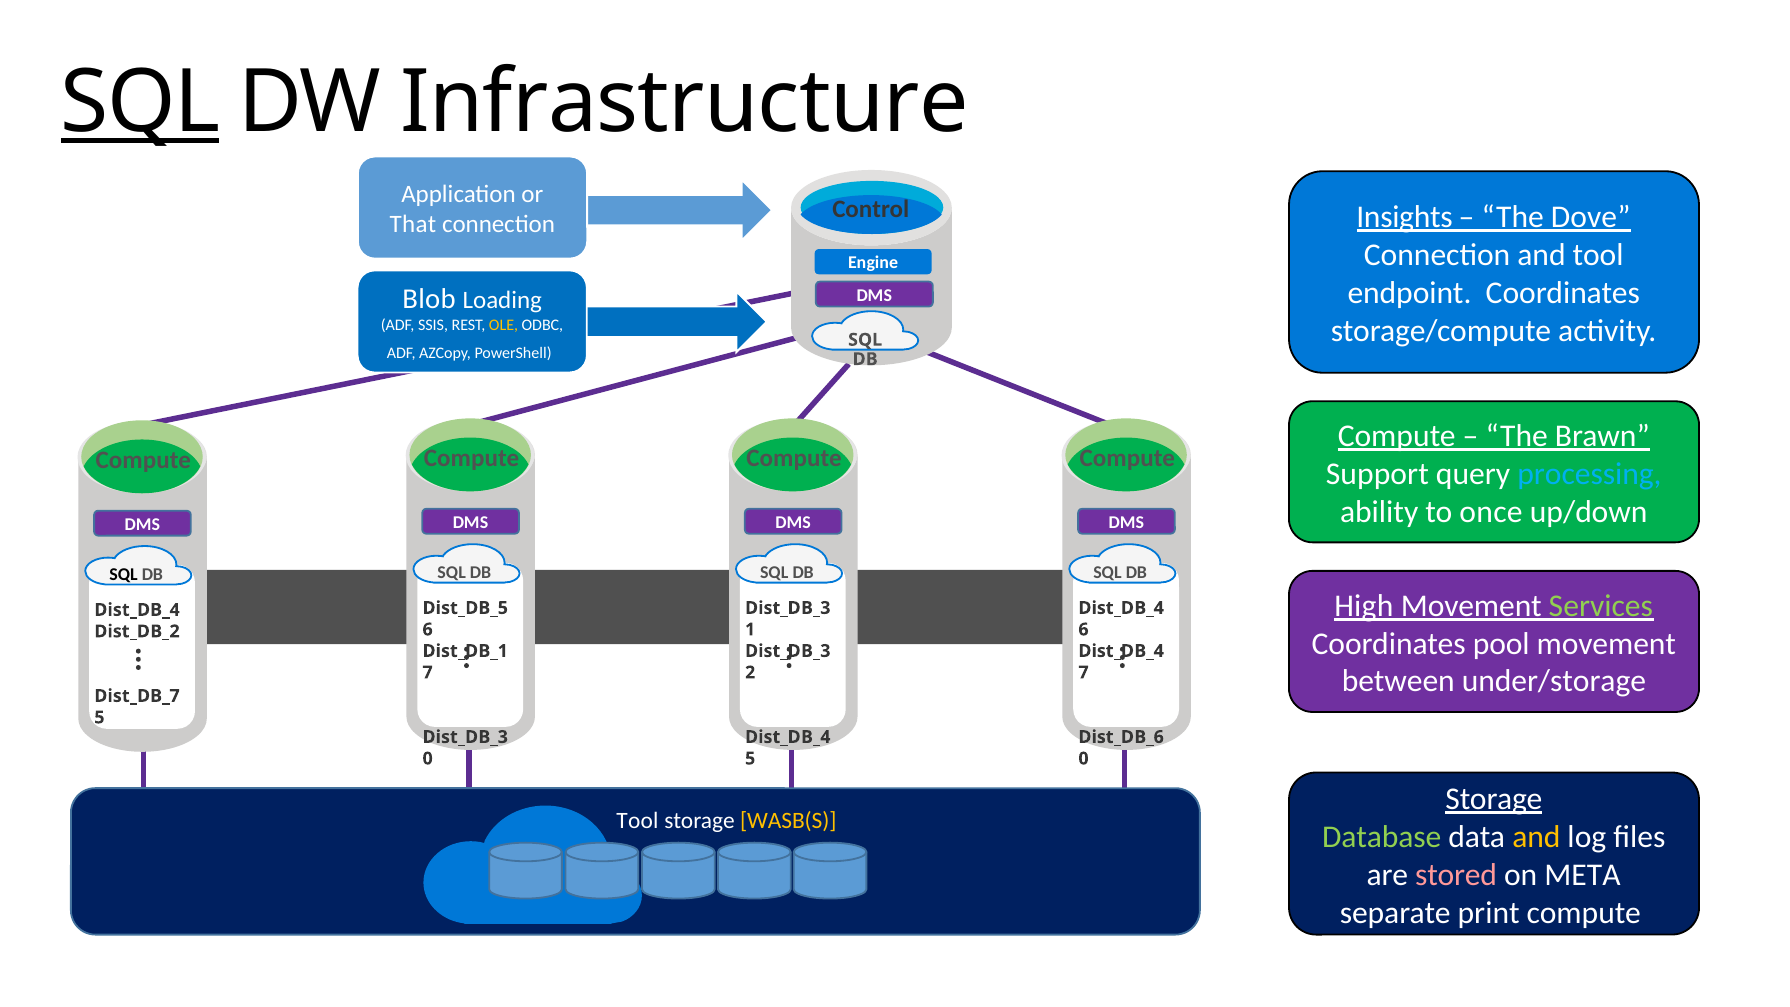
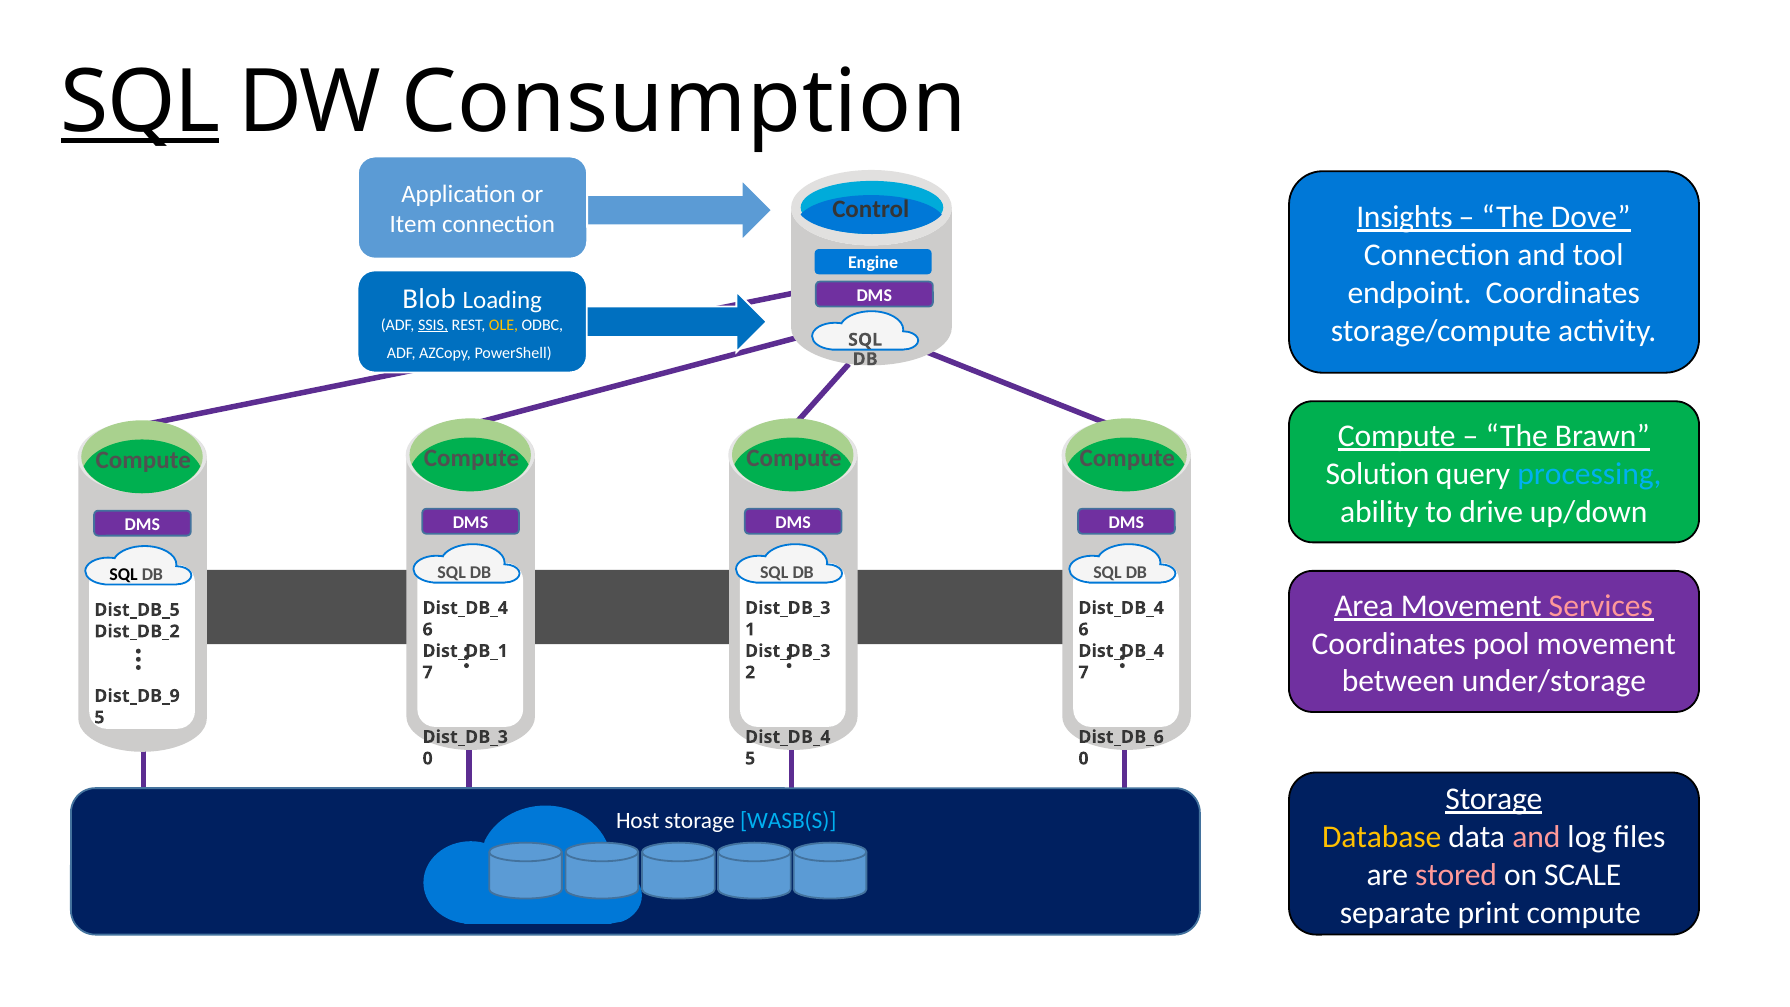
Infrastructure: Infrastructure -> Consumption
That: That -> Item
SSIS underline: none -> present
Support: Support -> Solution
once: once -> drive
High: High -> Area
Services colour: light green -> pink
Dist_DB_5 at (465, 608): Dist_DB_5 -> Dist_DB_4
Dist_DB_4 at (137, 610): Dist_DB_4 -> Dist_DB_5
Dist_DB_7: Dist_DB_7 -> Dist_DB_9
Tool at (638, 820): Tool -> Host
WASB(S colour: yellow -> light blue
Database colour: light green -> yellow
and at (1536, 836) colour: yellow -> pink
META: META -> SCALE
